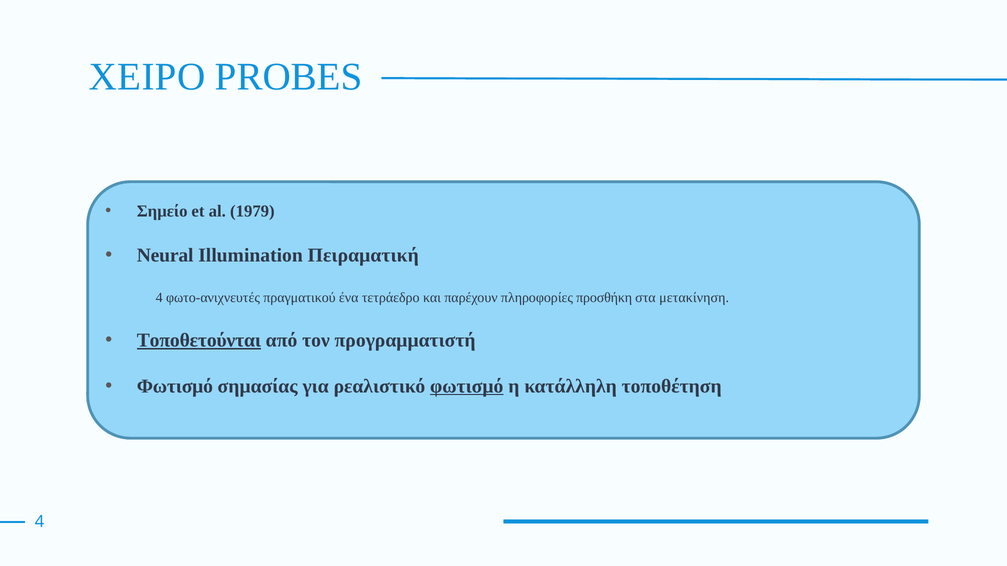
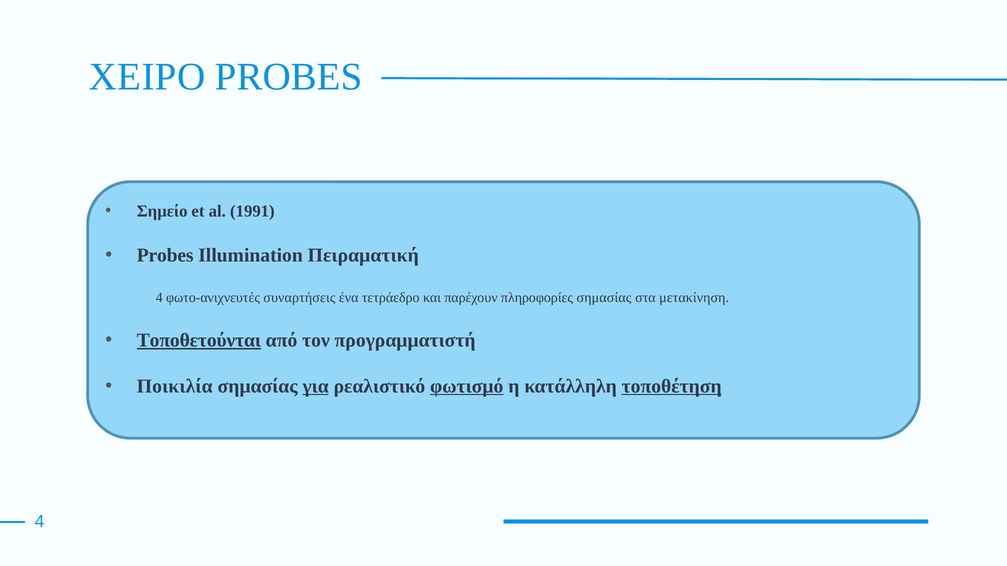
1979: 1979 -> 1991
Neural at (165, 256): Neural -> Probes
πραγματικού: πραγματικού -> συναρτήσεις
πληροφορίες προσθήκη: προσθήκη -> σημασίας
Φωτισμό at (175, 386): Φωτισμό -> Ποικιλία
για underline: none -> present
τοποθέτηση underline: none -> present
